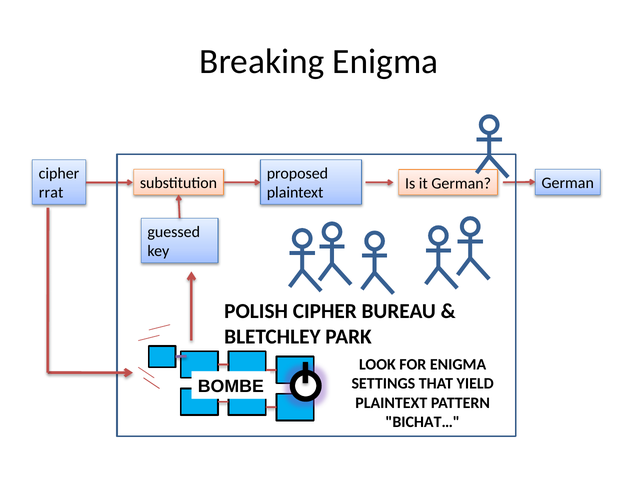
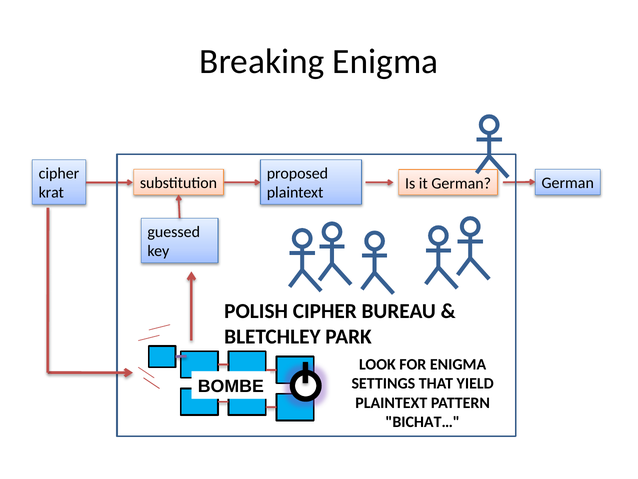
rrat: rrat -> krat
